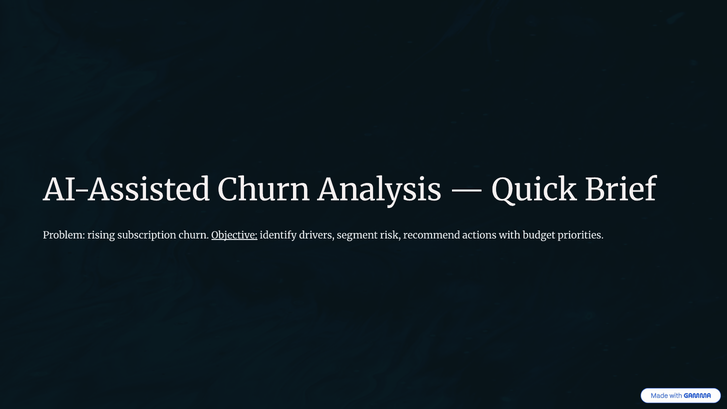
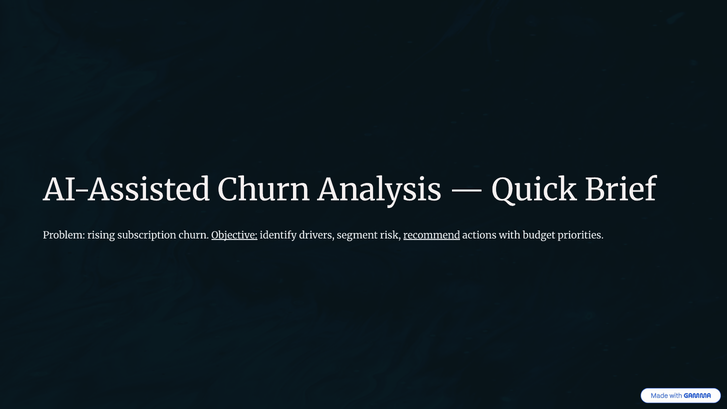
recommend underline: none -> present
